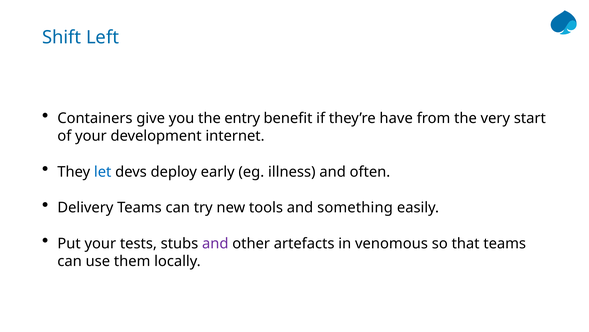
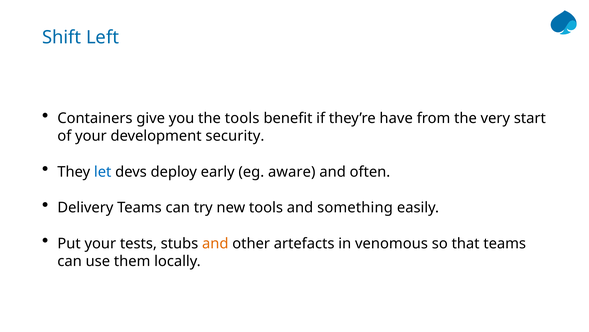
the entry: entry -> tools
internet: internet -> security
illness: illness -> aware
and at (215, 243) colour: purple -> orange
